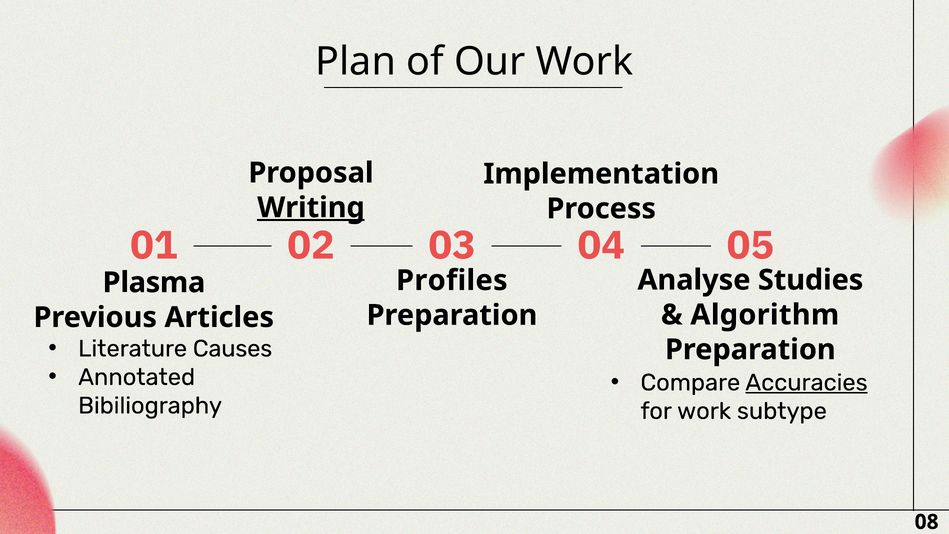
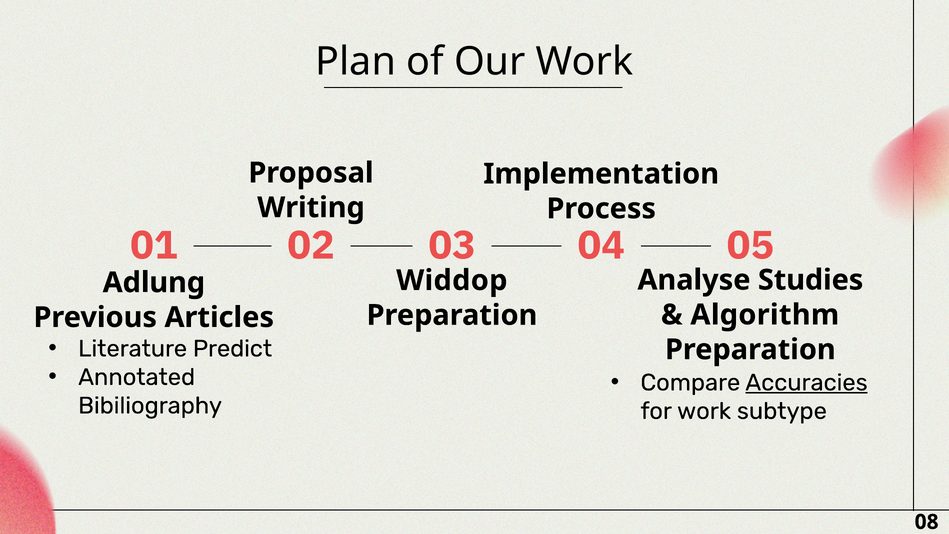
Writing underline: present -> none
Profiles: Profiles -> Widdop
Plasma: Plasma -> Adlung
Causes: Causes -> Predict
